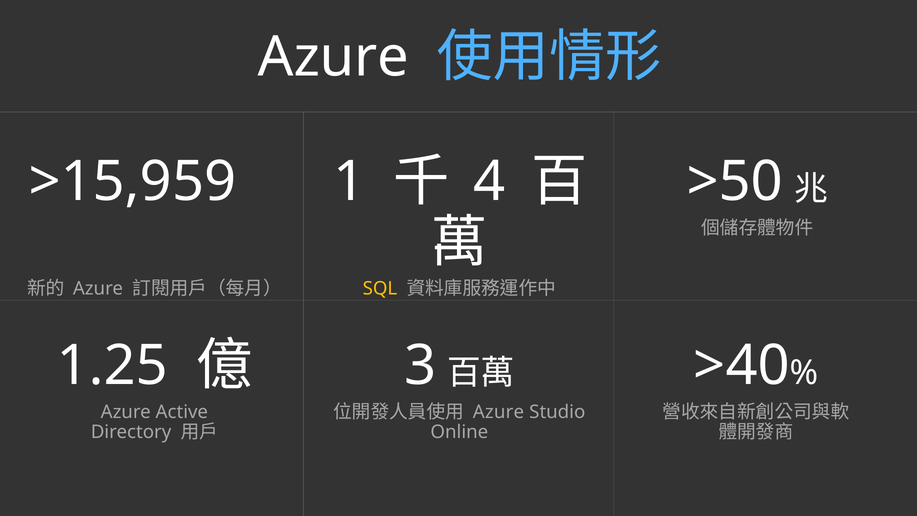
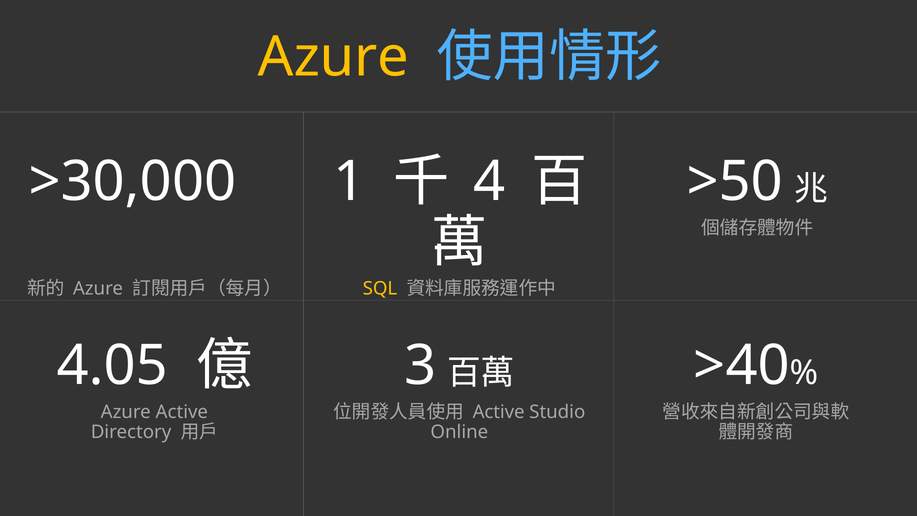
Azure at (333, 57) colour: white -> yellow
>15,959: >15,959 -> >30,000
1.25: 1.25 -> 4.05
Azure at (498, 412): Azure -> Active
